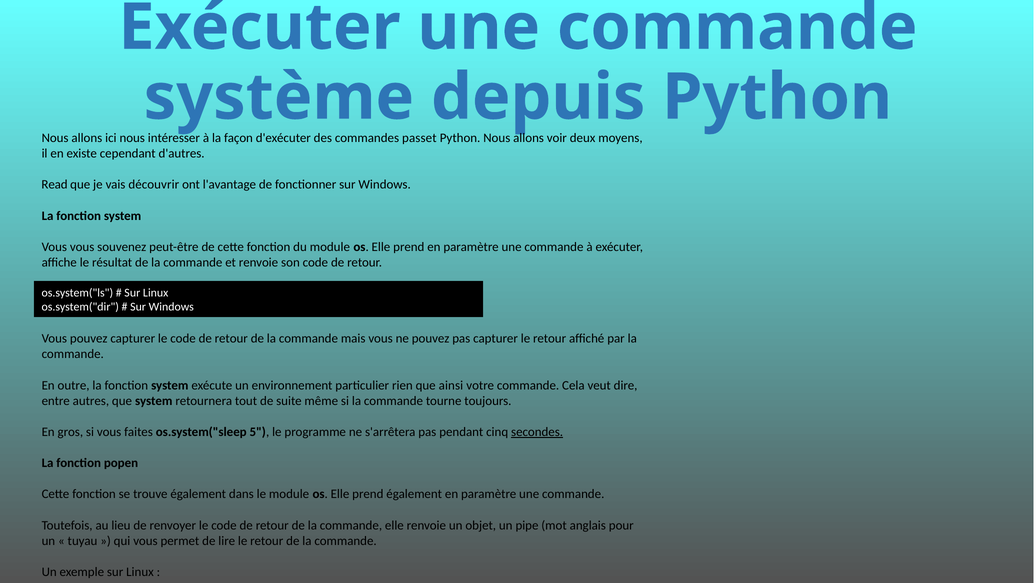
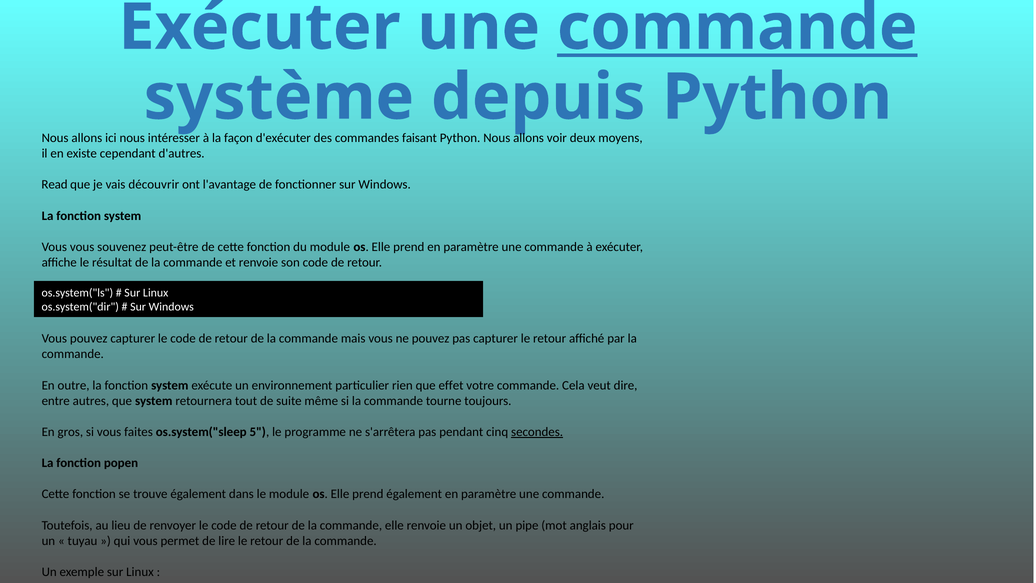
commande at (737, 27) underline: none -> present
passet: passet -> faisant
ainsi: ainsi -> effet
